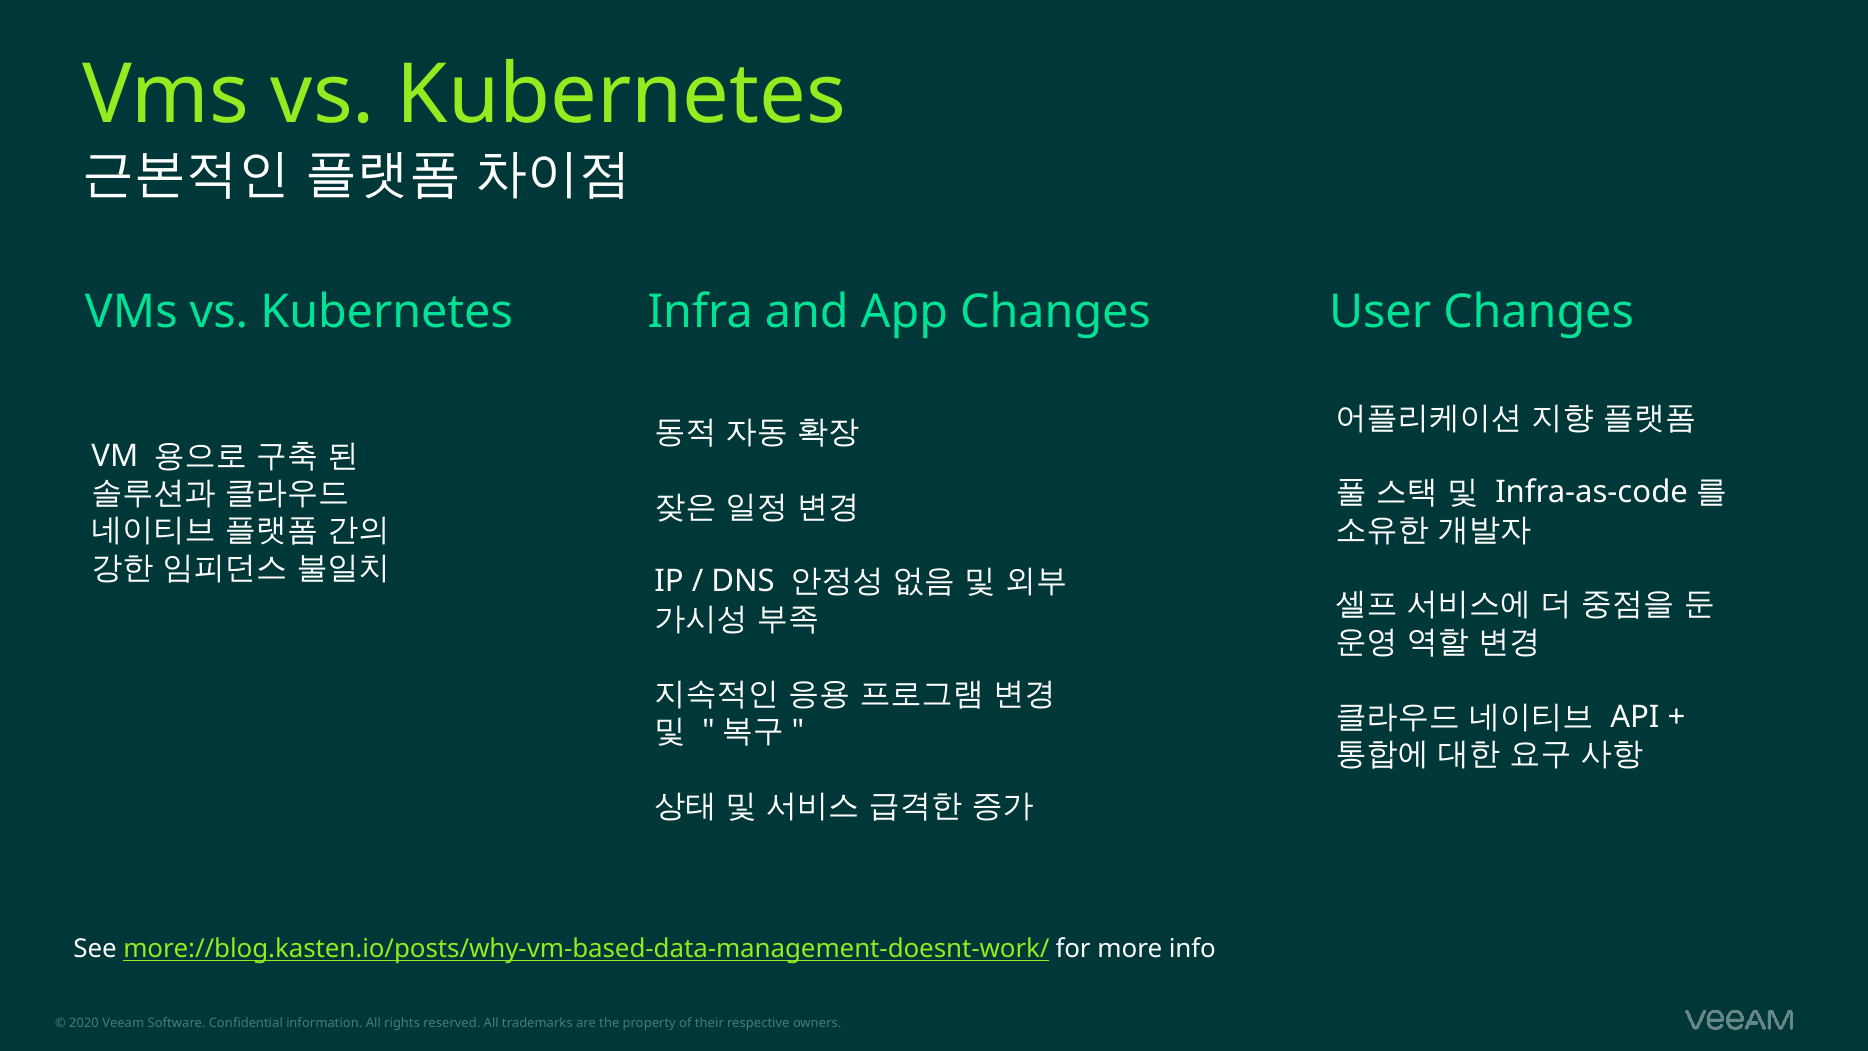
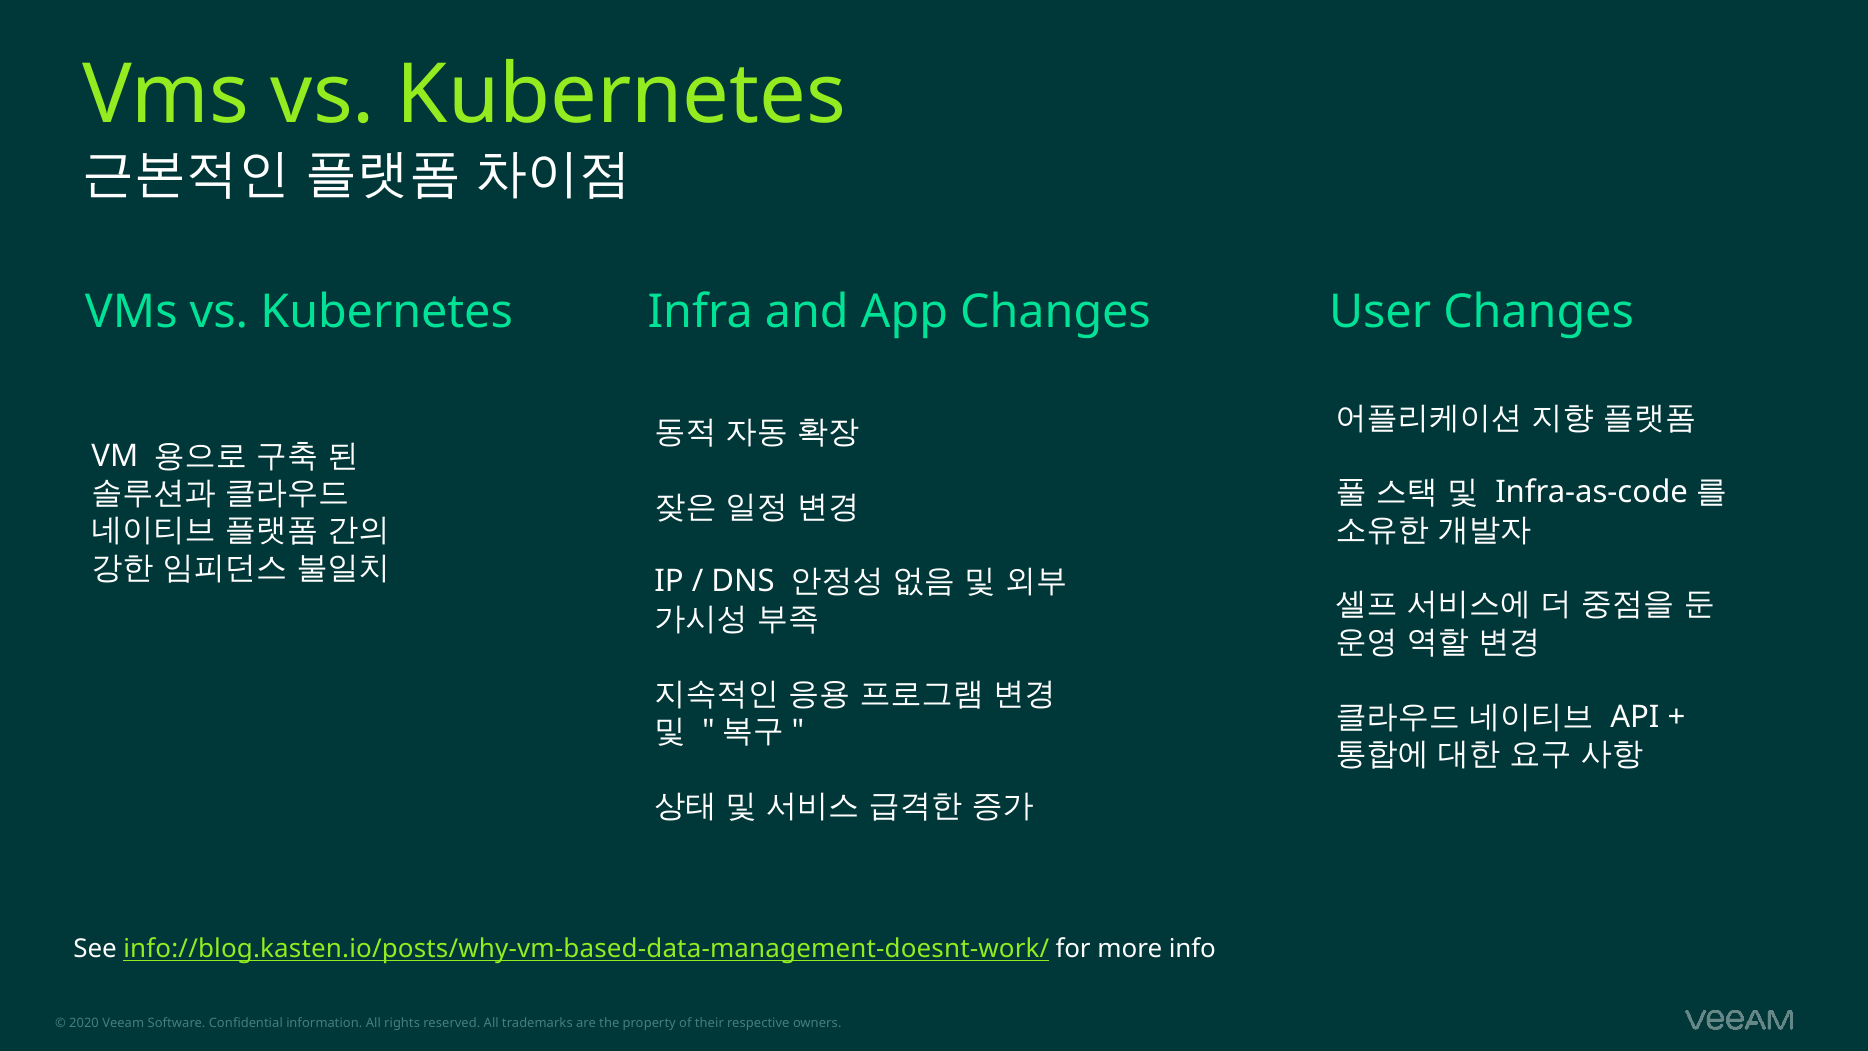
more://blog.kasten.io/posts/why-vm-based-data-management-doesnt-work/: more://blog.kasten.io/posts/why-vm-based-data-management-doesnt-work/ -> info://blog.kasten.io/posts/why-vm-based-data-management-doesnt-work/
